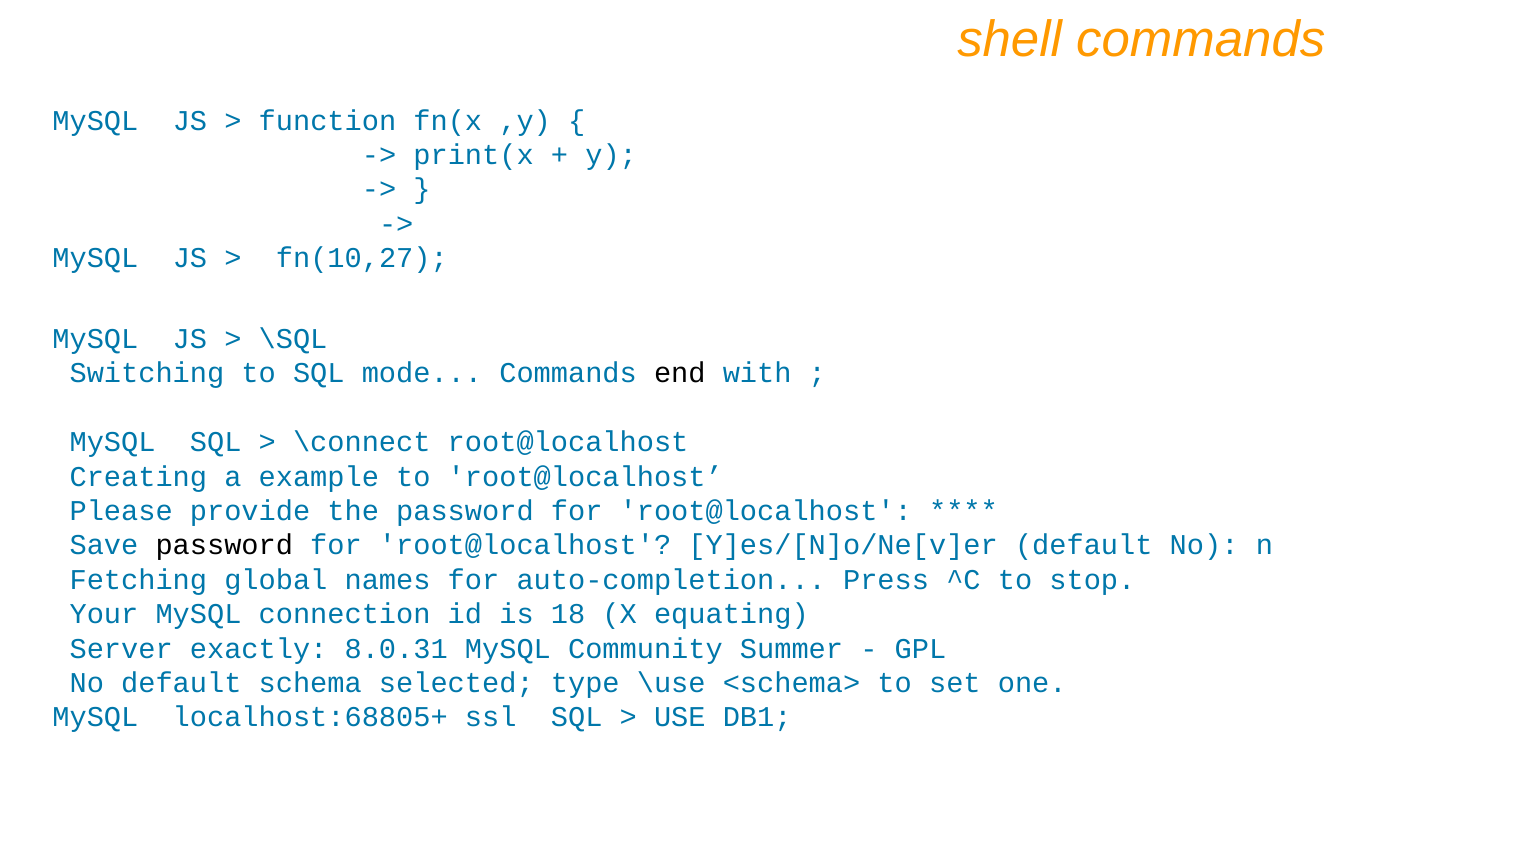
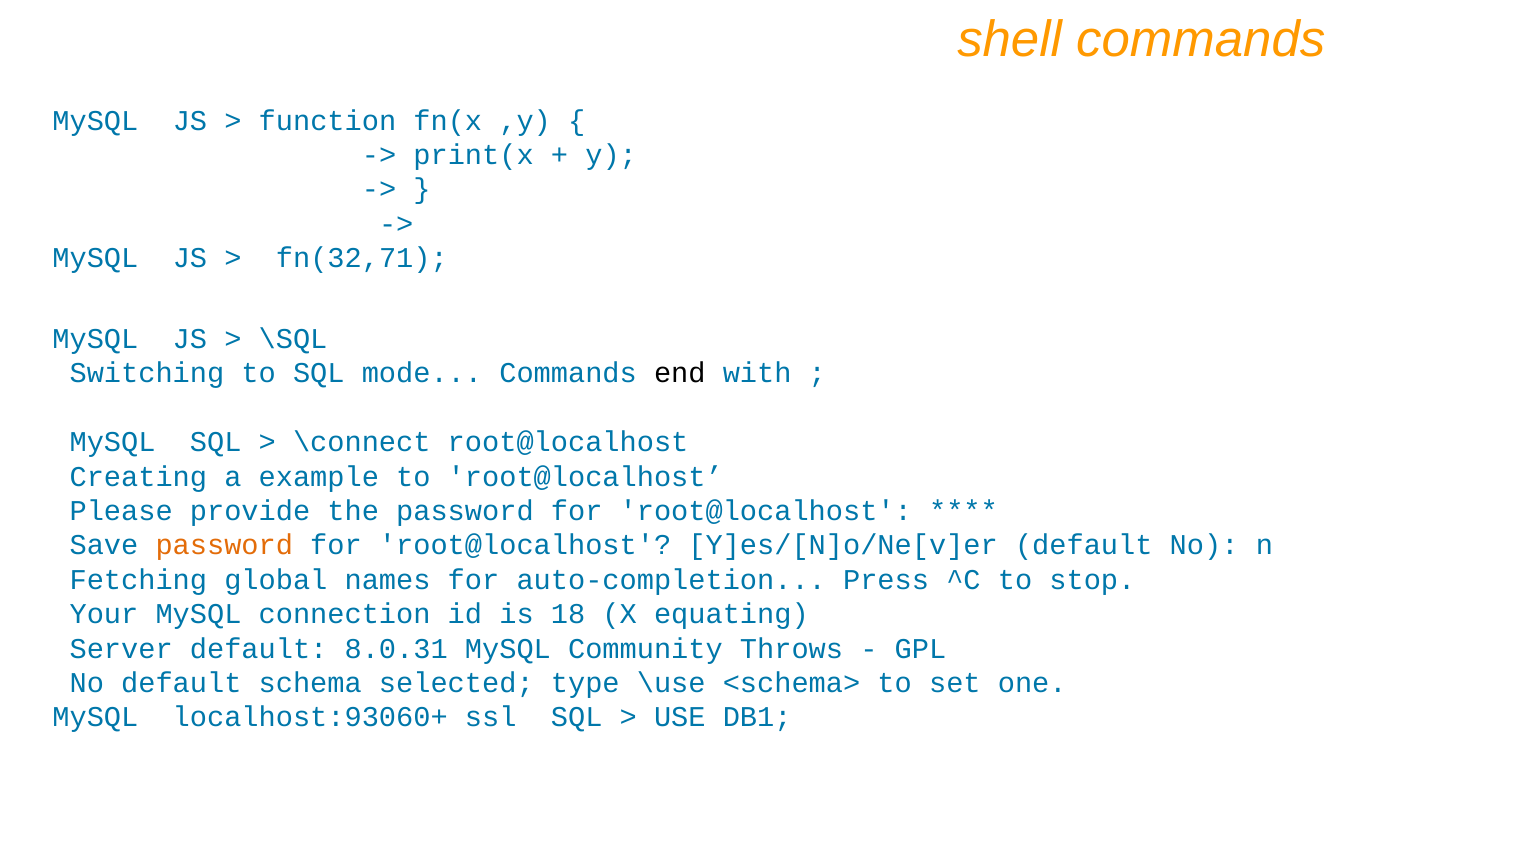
fn(10,27: fn(10,27 -> fn(32,71
password at (224, 545) colour: black -> orange
Server exactly: exactly -> default
Summer: Summer -> Throws
localhost:68805+: localhost:68805+ -> localhost:93060+
